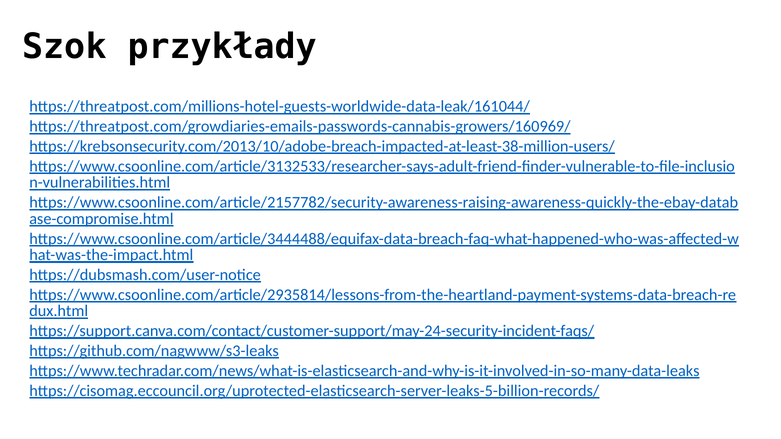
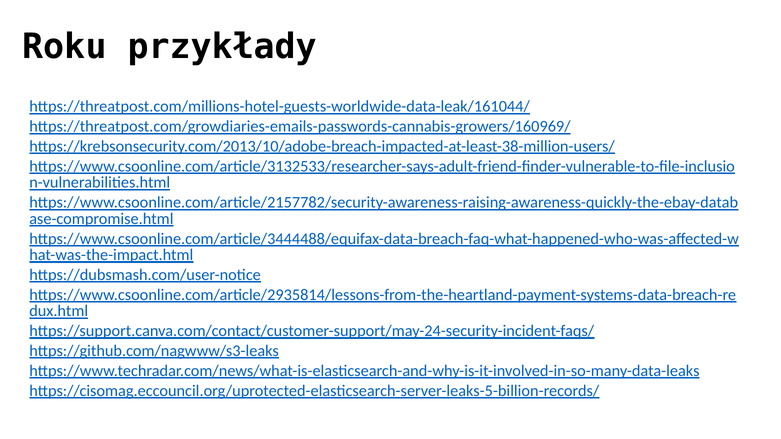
Szok: Szok -> Roku
